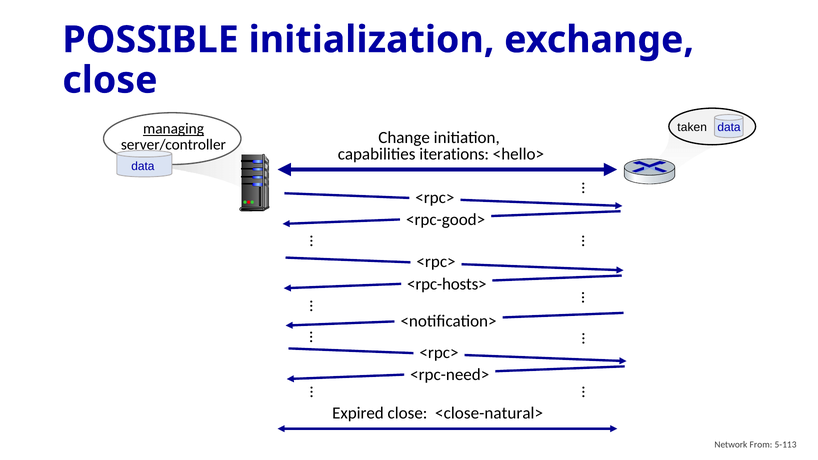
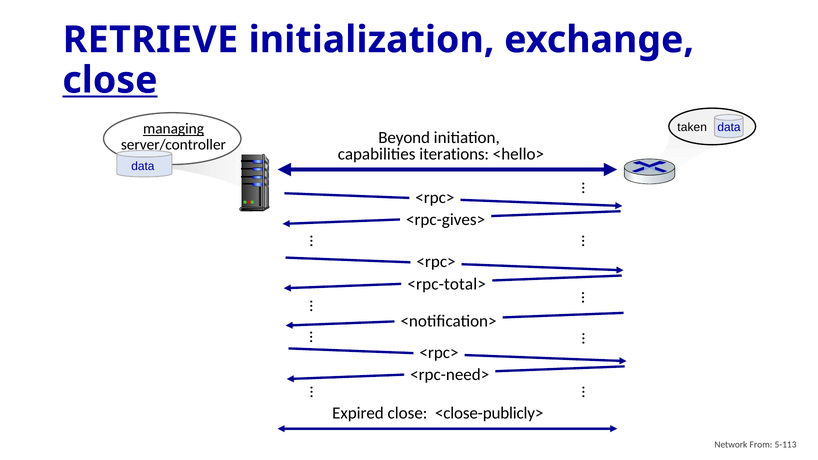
POSSIBLE: POSSIBLE -> RETRIEVE
close at (110, 80) underline: none -> present
Change: Change -> Beyond
<rpc-good>: <rpc-good> -> <rpc-gives>
<rpc-hosts>: <rpc-hosts> -> <rpc-total>
<close-natural>: <close-natural> -> <close-publicly>
